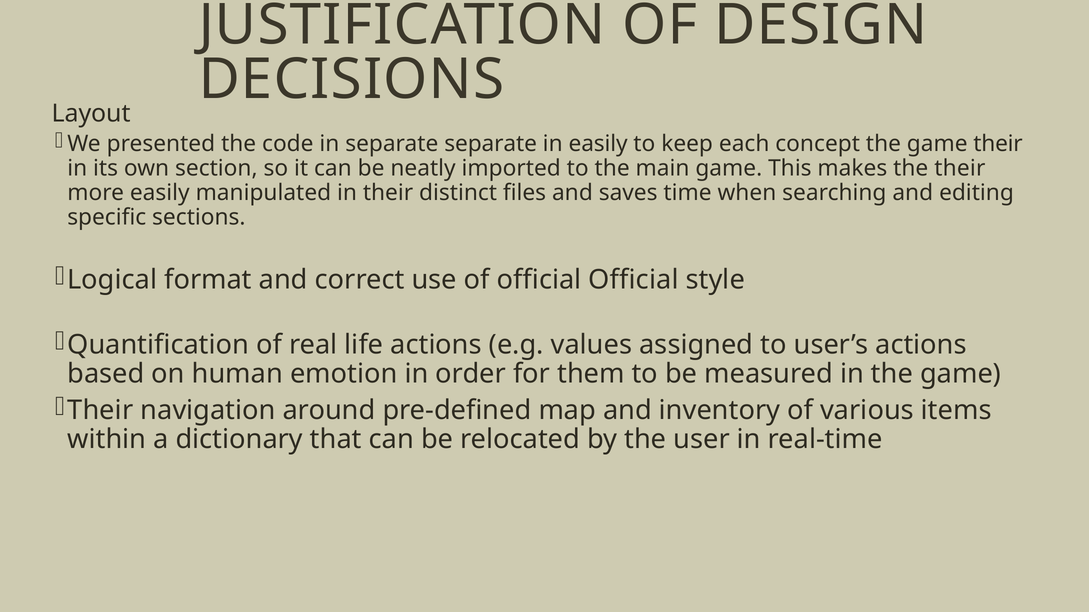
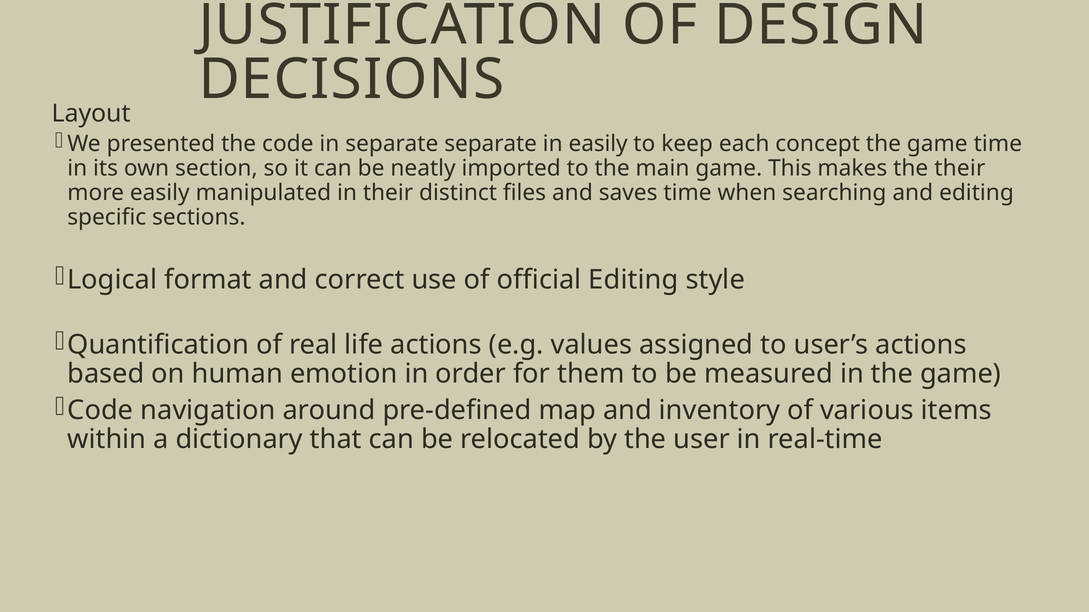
game their: their -> time
official Official: Official -> Editing
Their at (100, 410): Their -> Code
